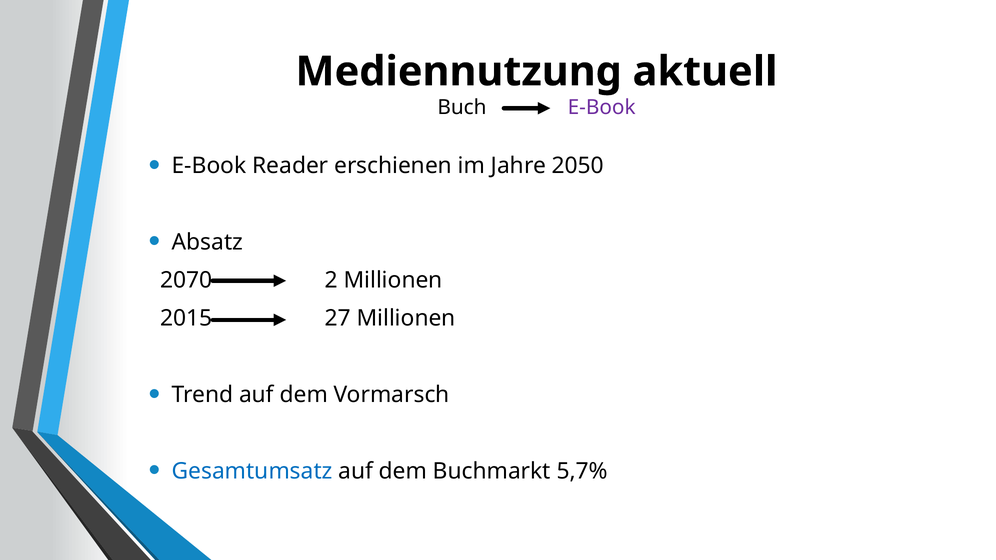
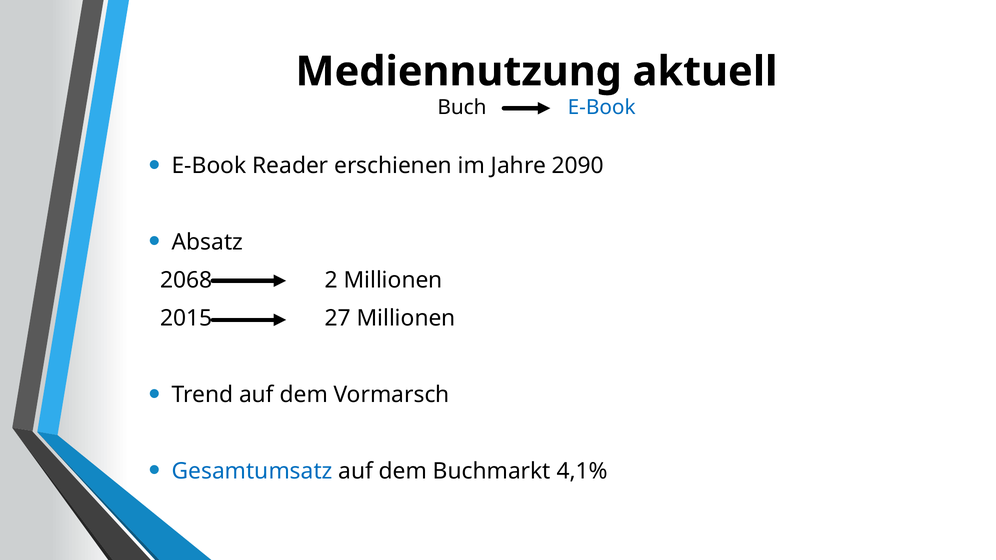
E-Book at (602, 108) colour: purple -> blue
2050: 2050 -> 2090
2070: 2070 -> 2068
5,7%: 5,7% -> 4,1%
